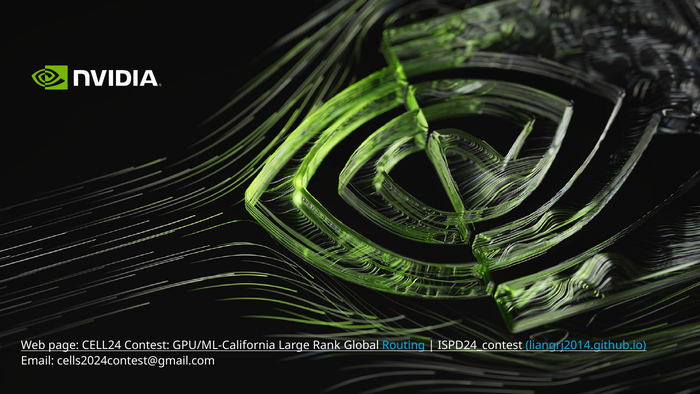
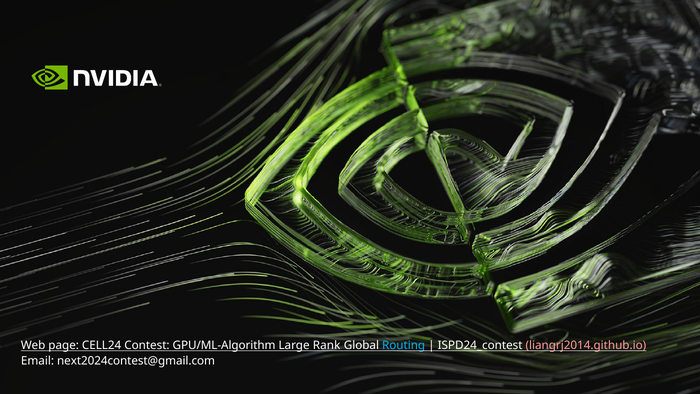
GPU/ML-California: GPU/ML-California -> GPU/ML-Algorithm
liangrj2014.github.io colour: light blue -> pink
cells2024contest@gmail.com: cells2024contest@gmail.com -> next2024contest@gmail.com
